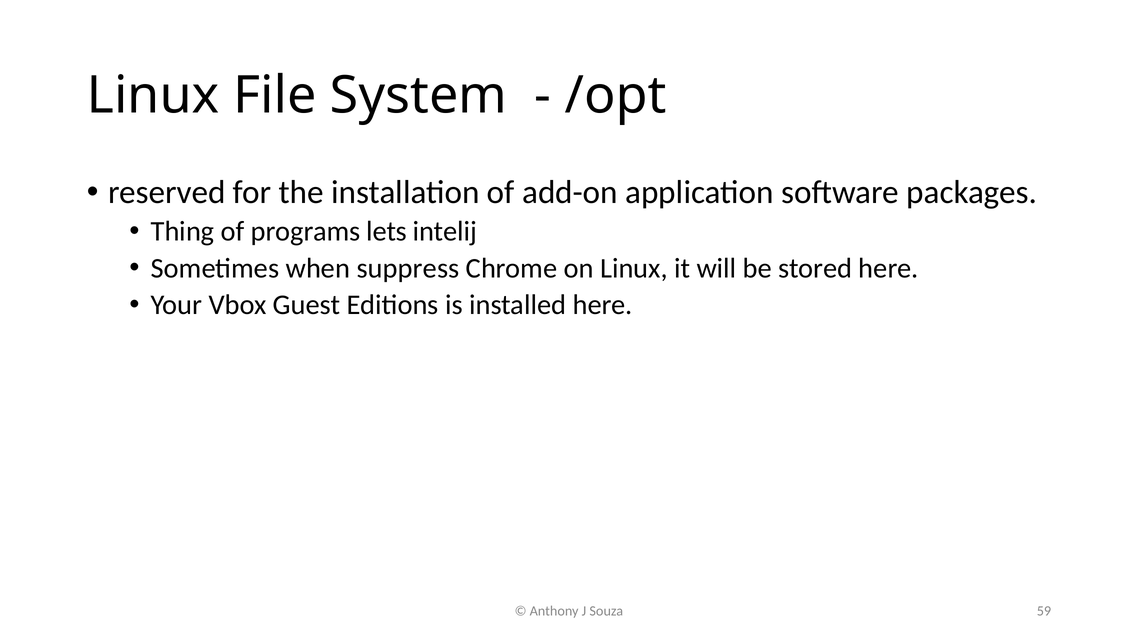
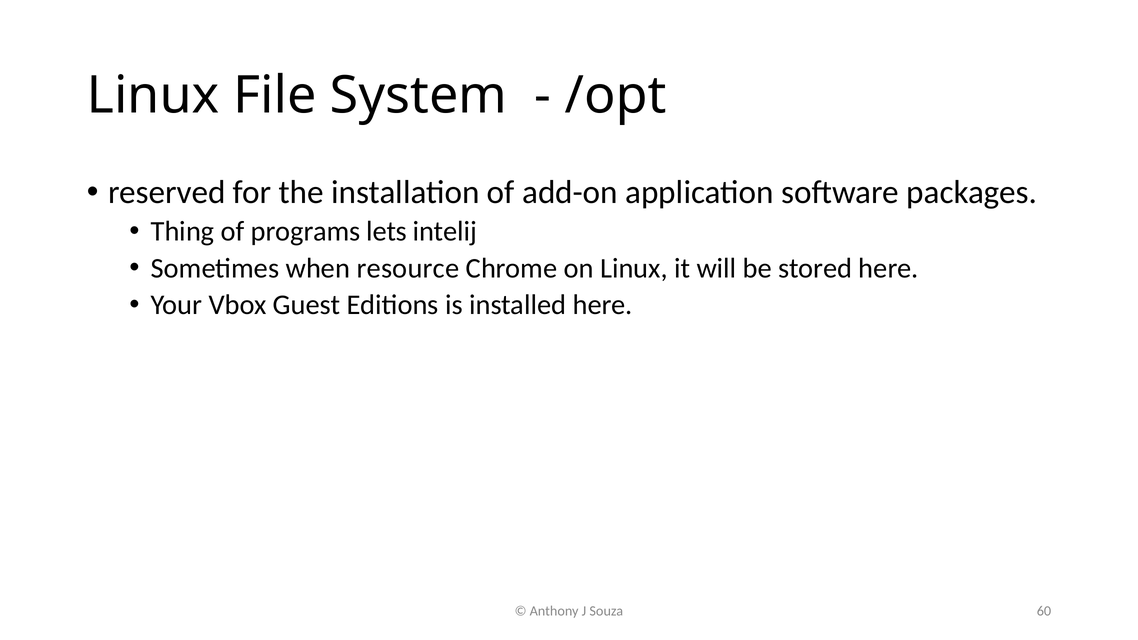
suppress: suppress -> resource
59: 59 -> 60
